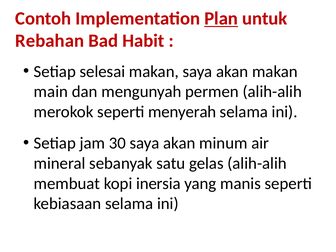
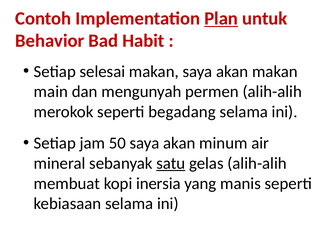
Rebahan: Rebahan -> Behavior
menyerah: menyerah -> begadang
30: 30 -> 50
satu underline: none -> present
